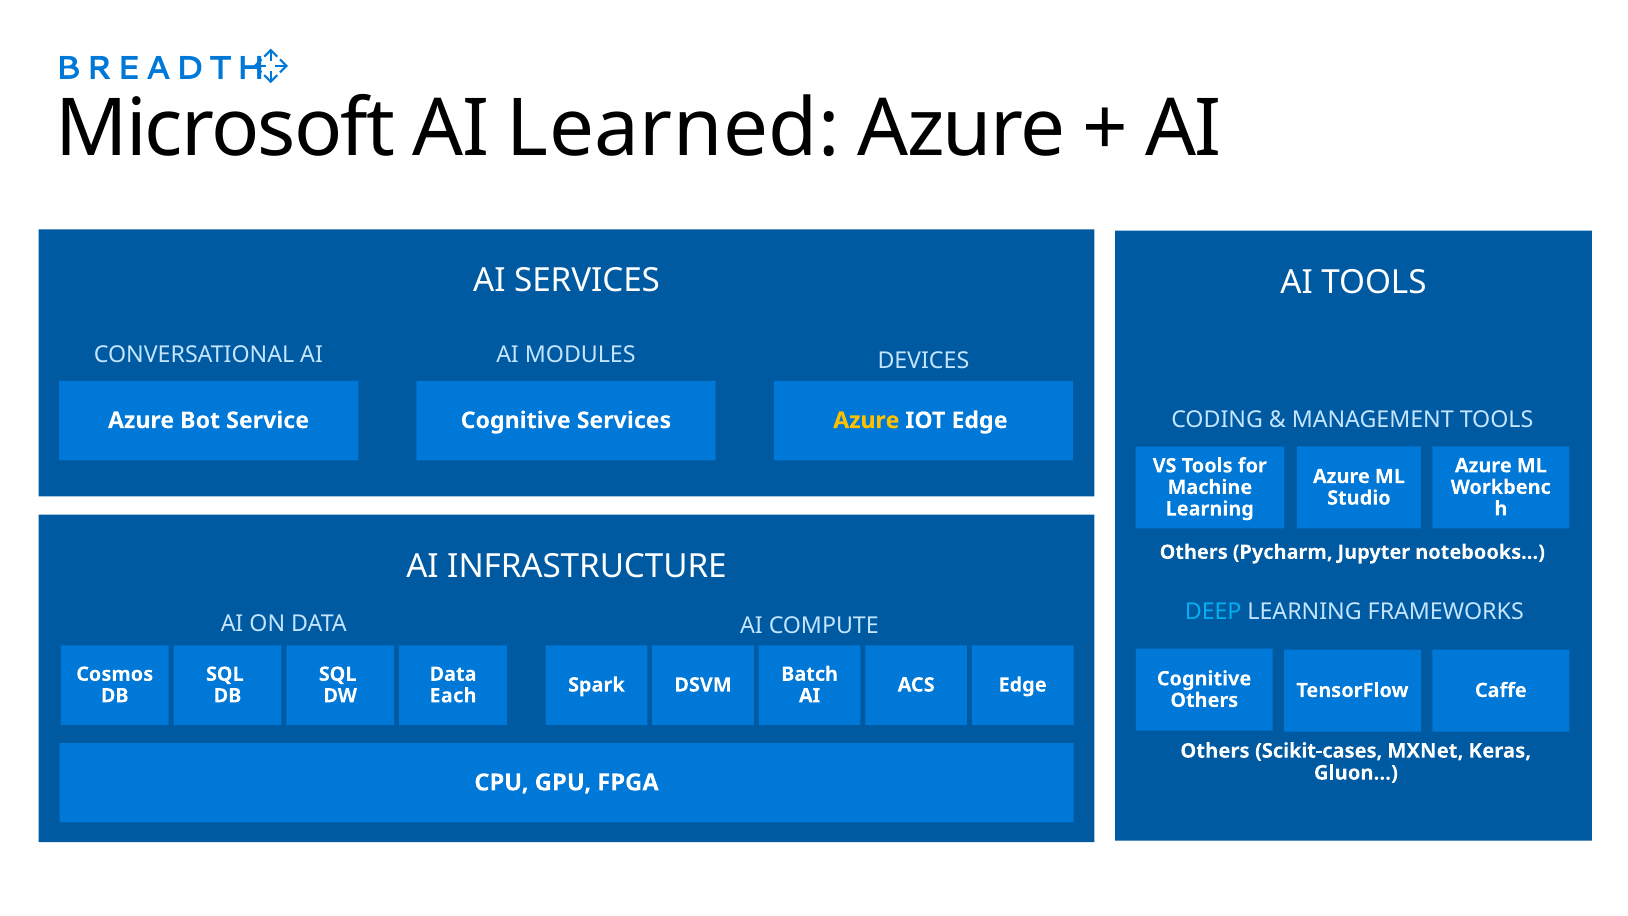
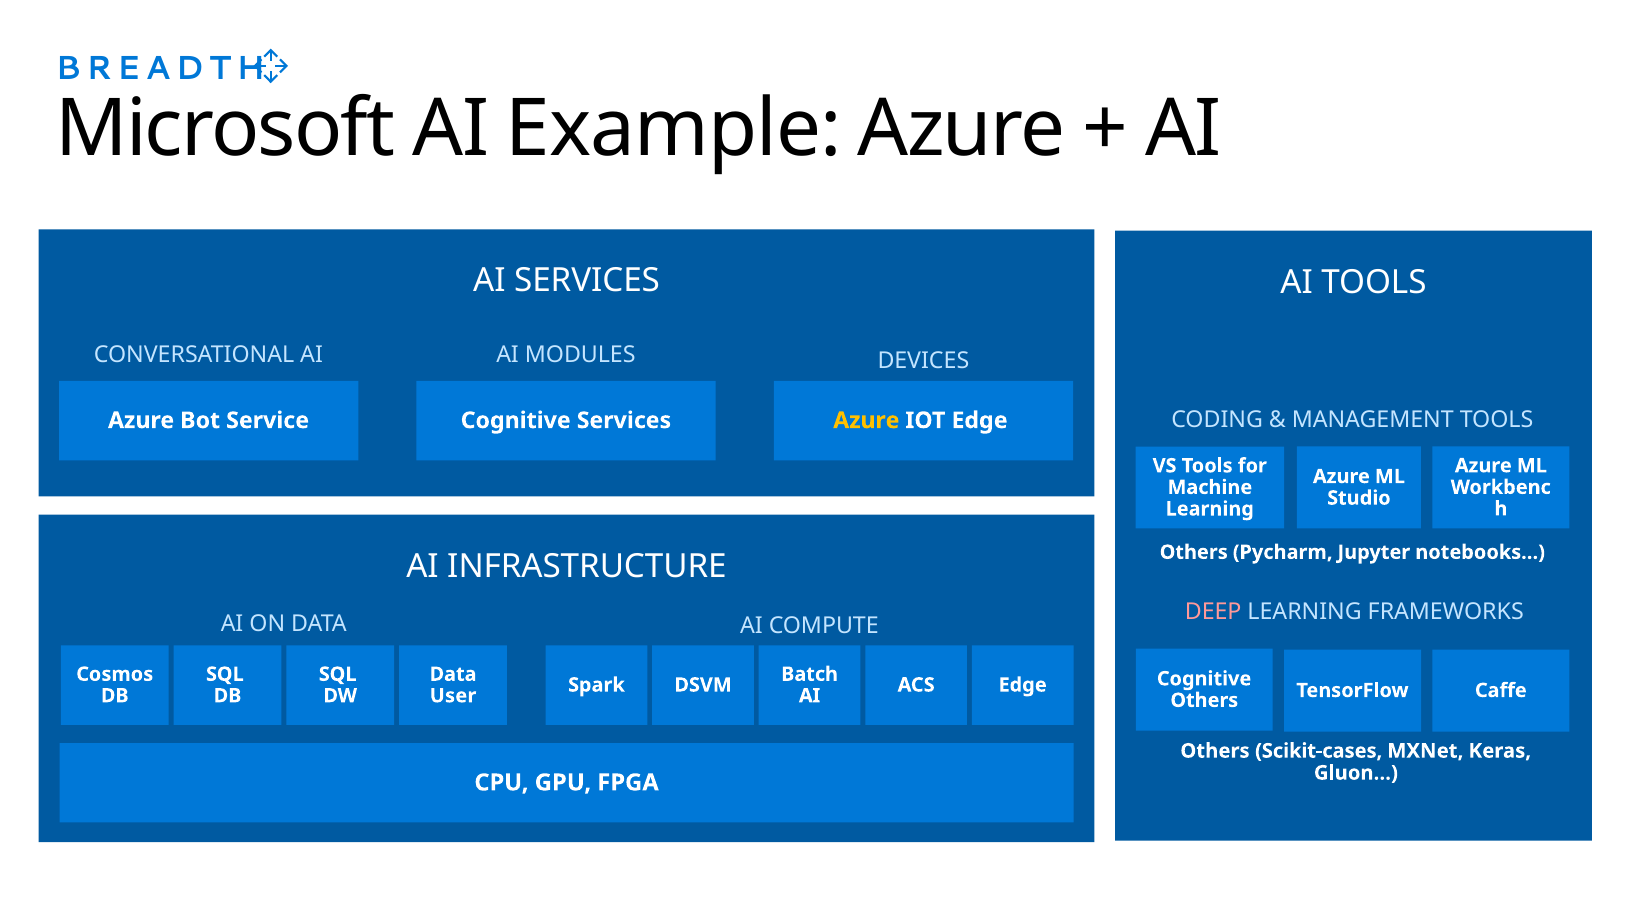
Learned: Learned -> Example
DEEP colour: light blue -> pink
Each: Each -> User
